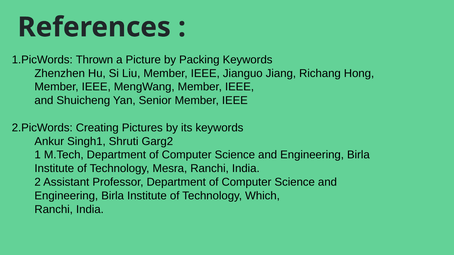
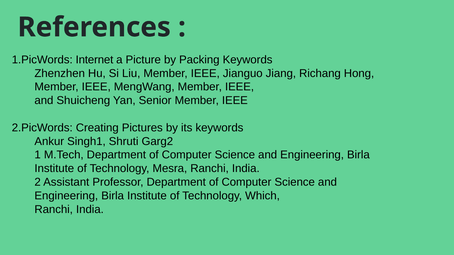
Thrown: Thrown -> Internet
